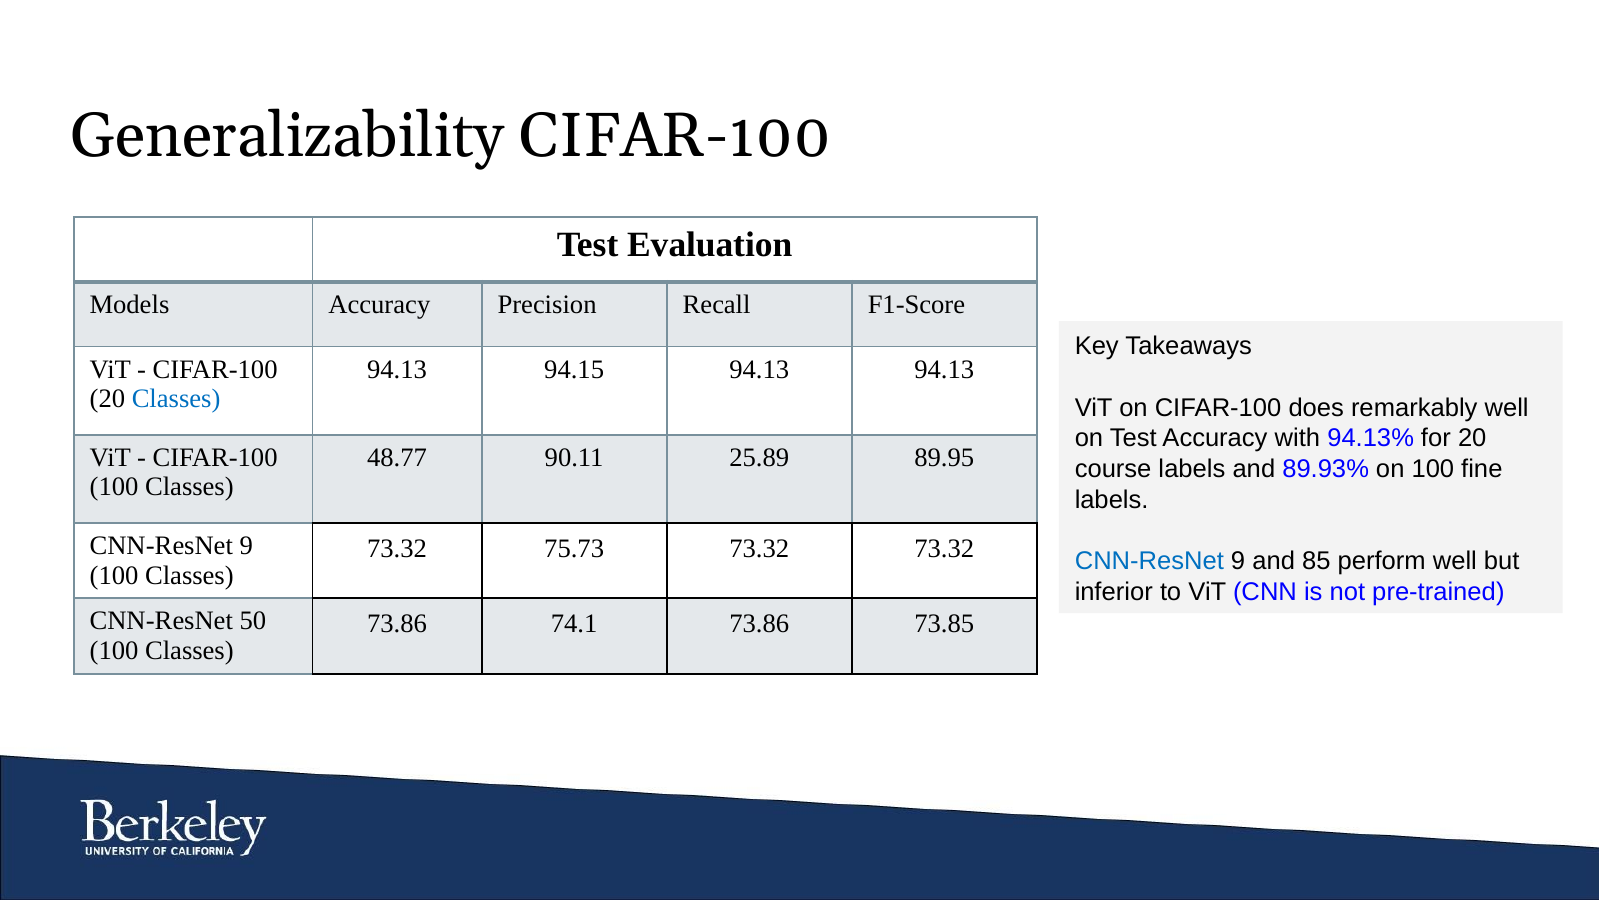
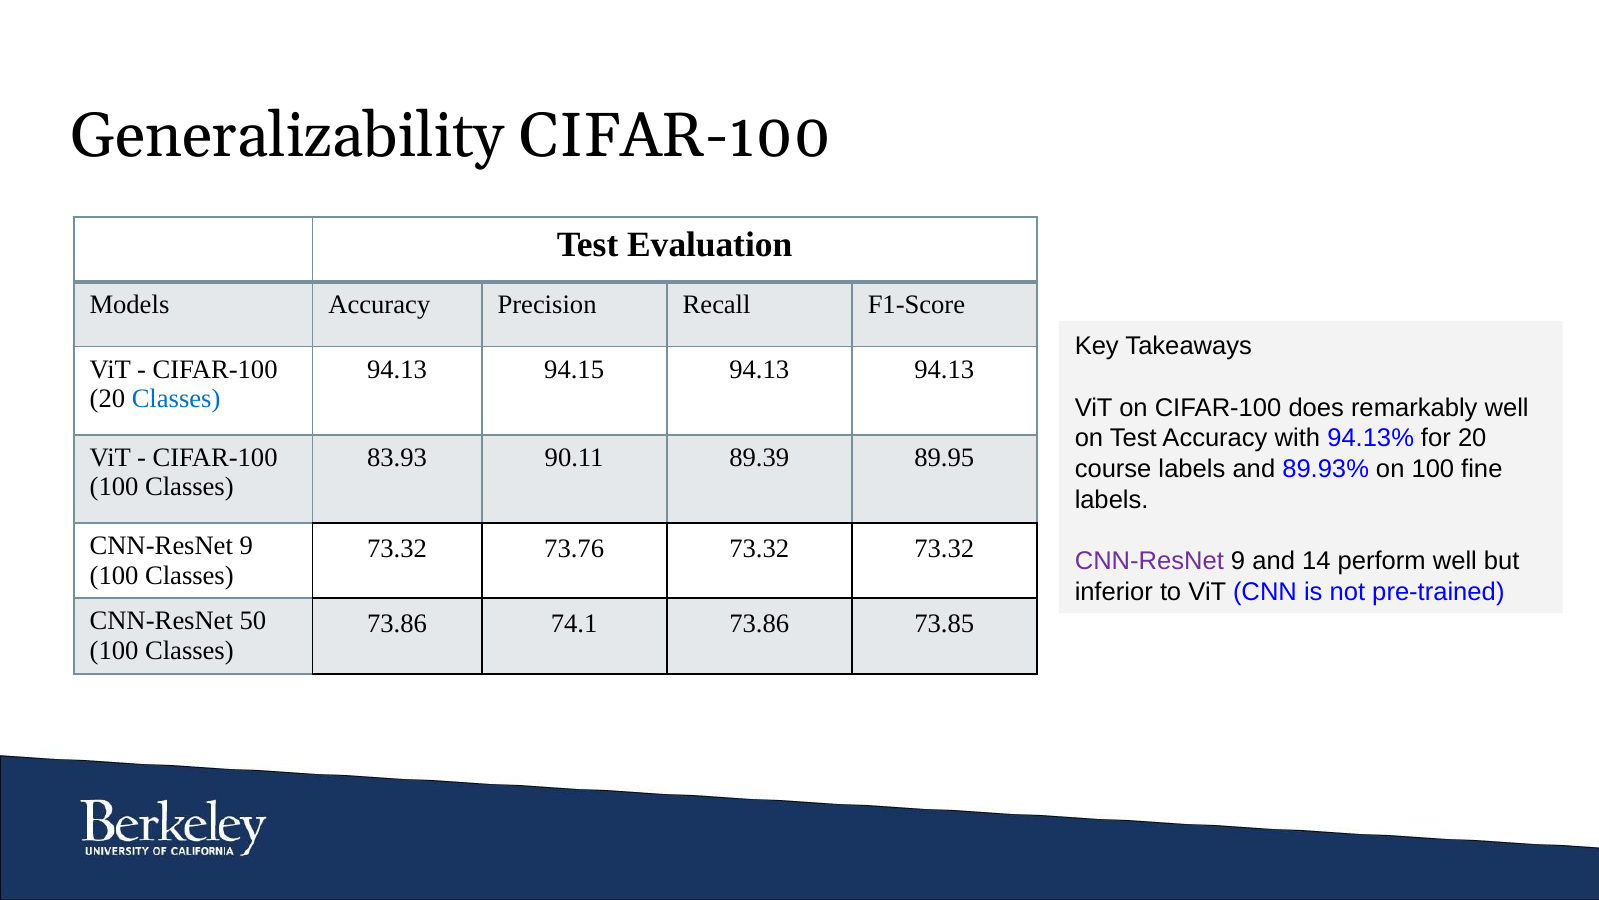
48.77: 48.77 -> 83.93
25.89: 25.89 -> 89.39
75.73: 75.73 -> 73.76
CNN-ResNet at (1149, 561) colour: blue -> purple
85: 85 -> 14
